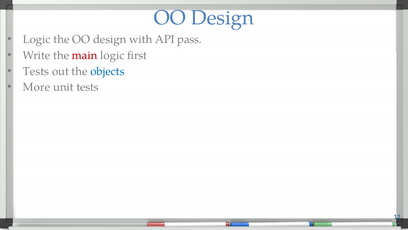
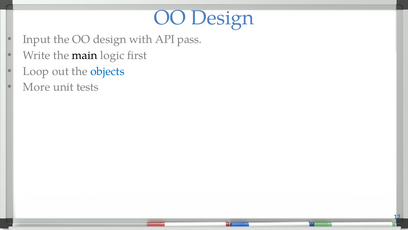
Logic at (37, 39): Logic -> Input
main colour: red -> black
Tests at (36, 71): Tests -> Loop
